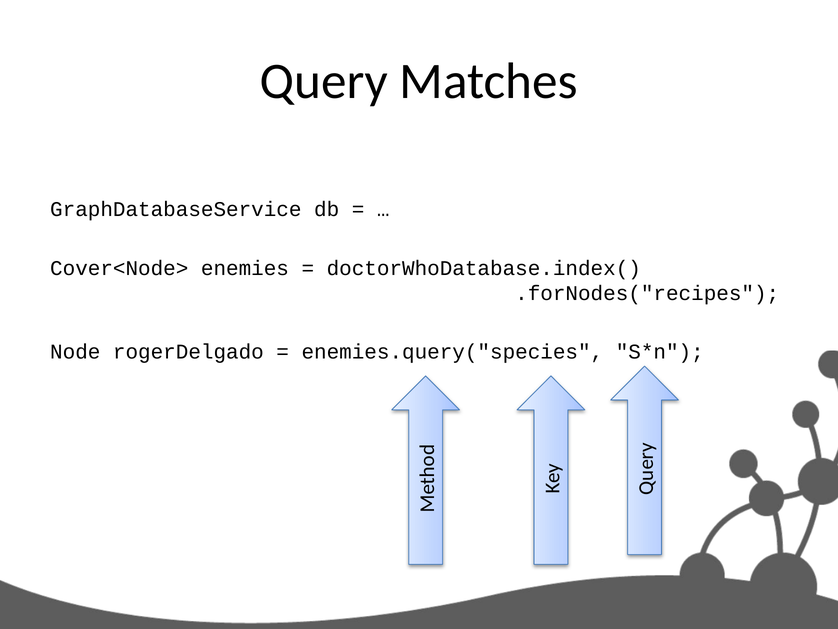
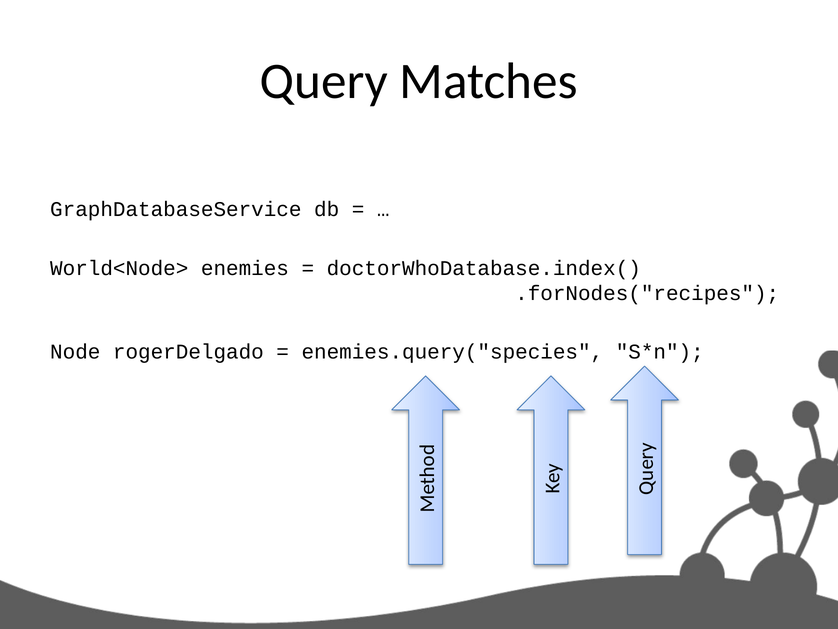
Cover<Node>: Cover<Node> -> World<Node>
